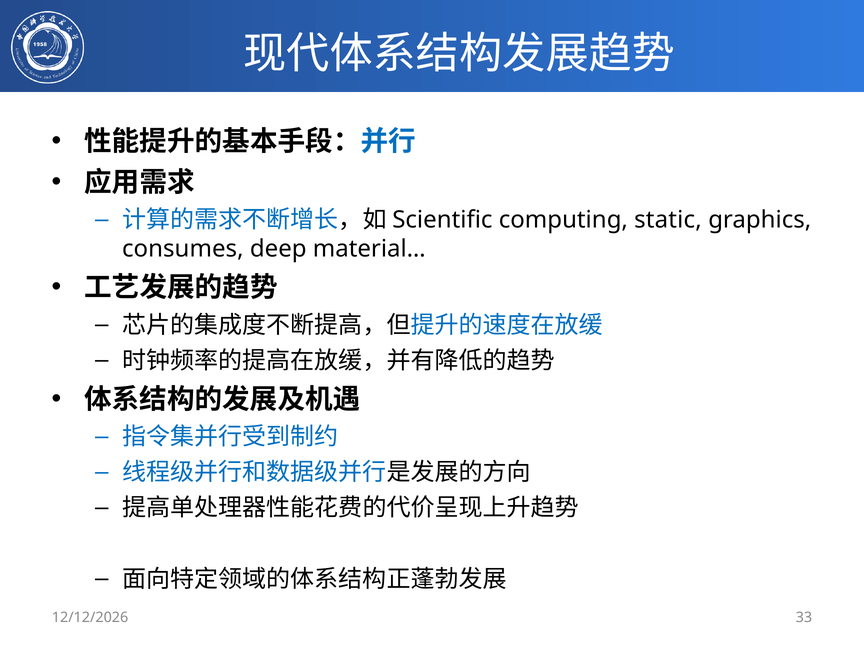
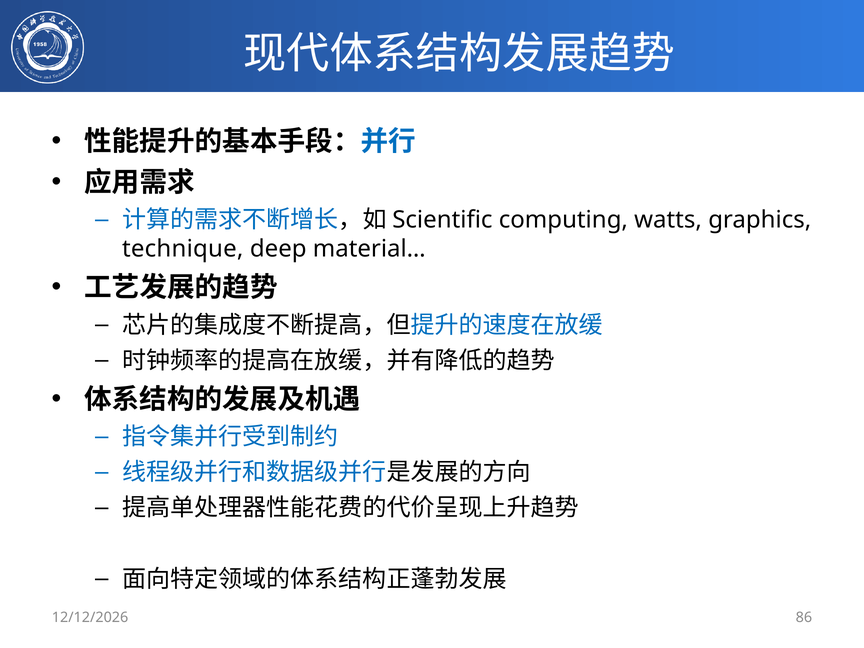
static: static -> watts
consumes: consumes -> technique
33: 33 -> 86
